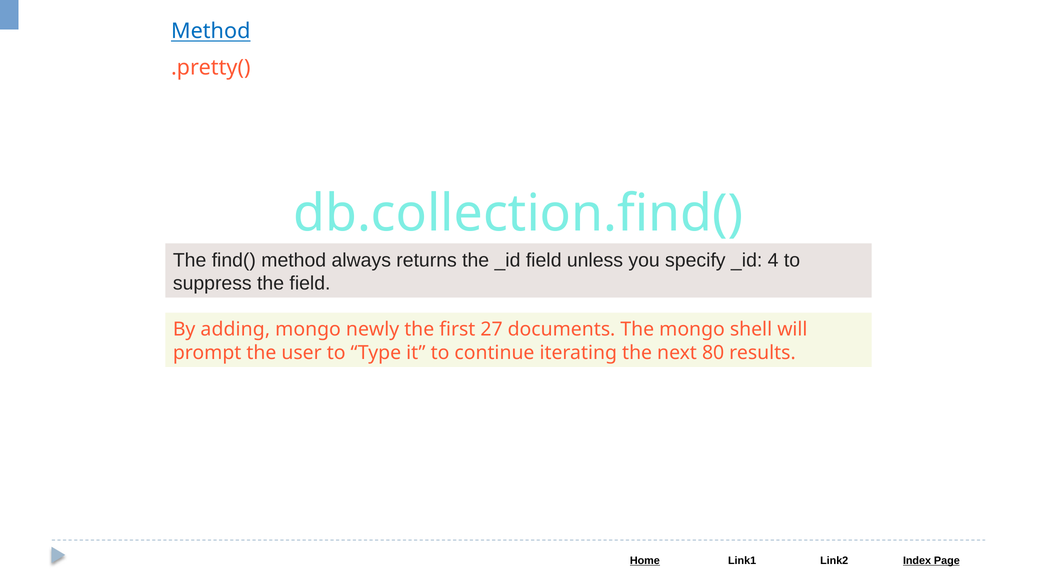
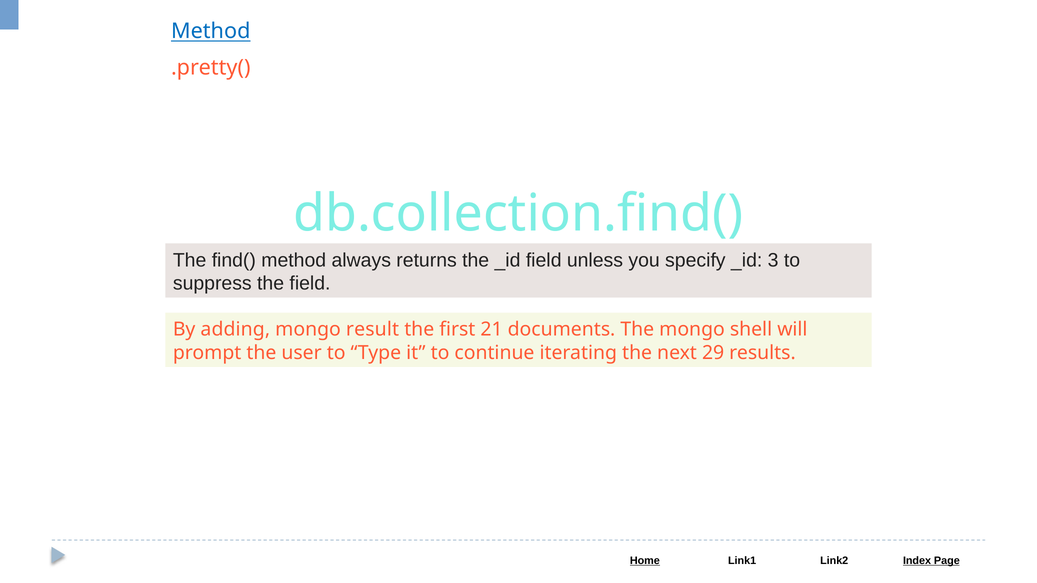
4: 4 -> 3
newly: newly -> result
27: 27 -> 21
80: 80 -> 29
